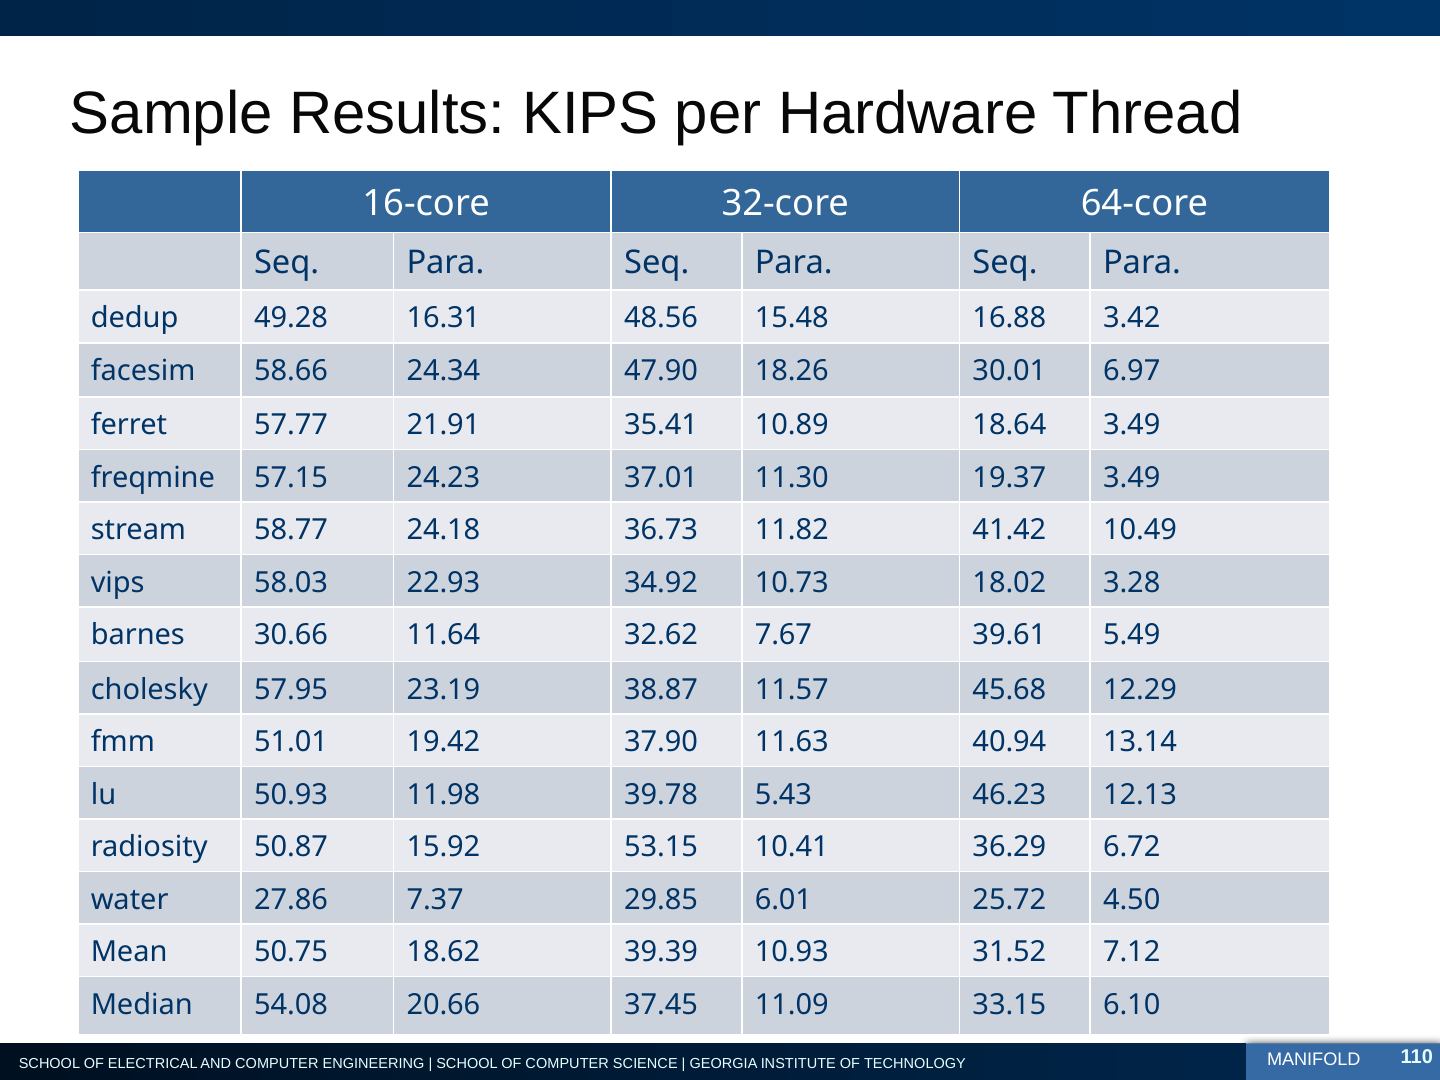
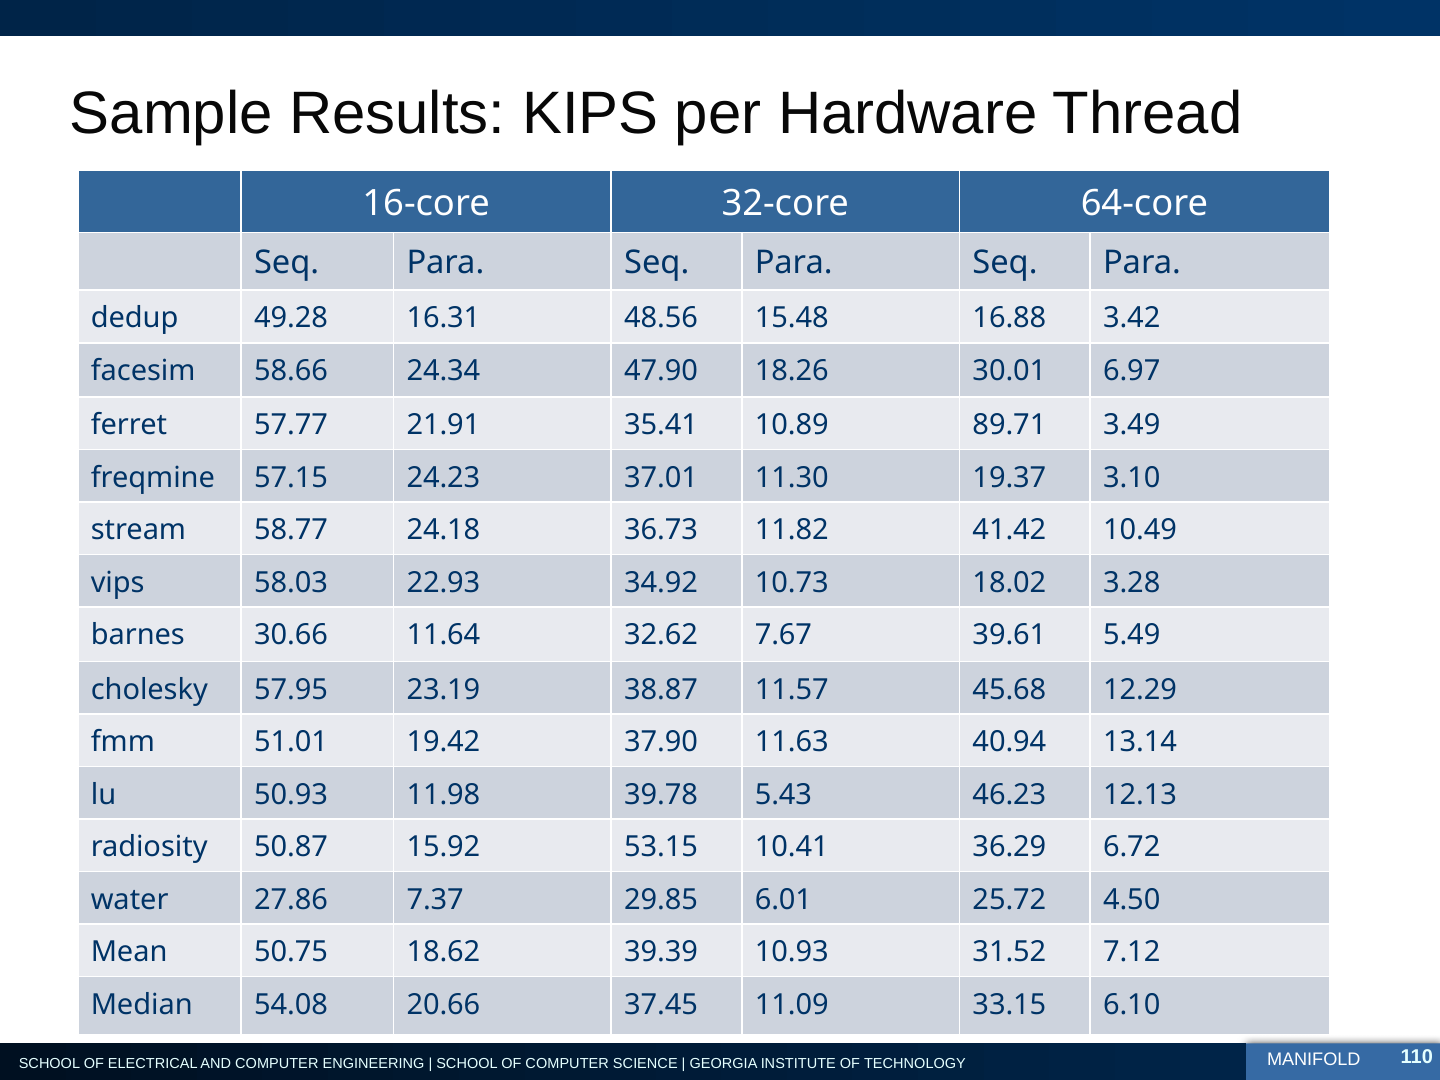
18.64: 18.64 -> 89.71
19.37 3.49: 3.49 -> 3.10
